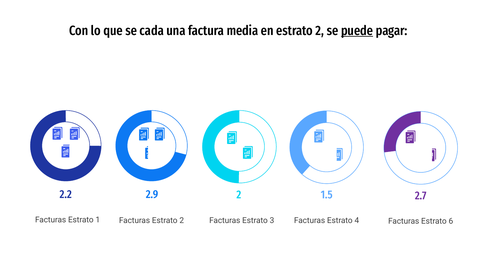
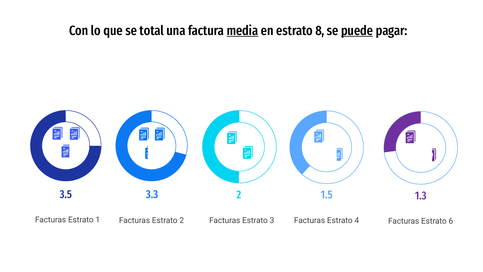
cada: cada -> total
media underline: none -> present
en estrato 2: 2 -> 8
2.2: 2.2 -> 3.5
2.9: 2.9 -> 3.3
2.7: 2.7 -> 1.3
